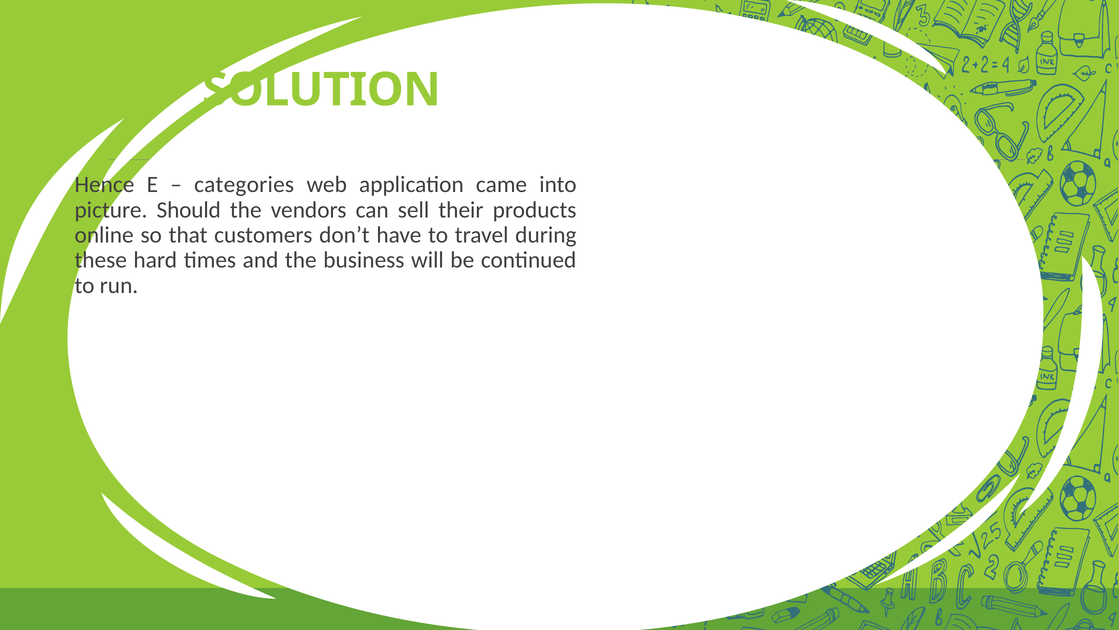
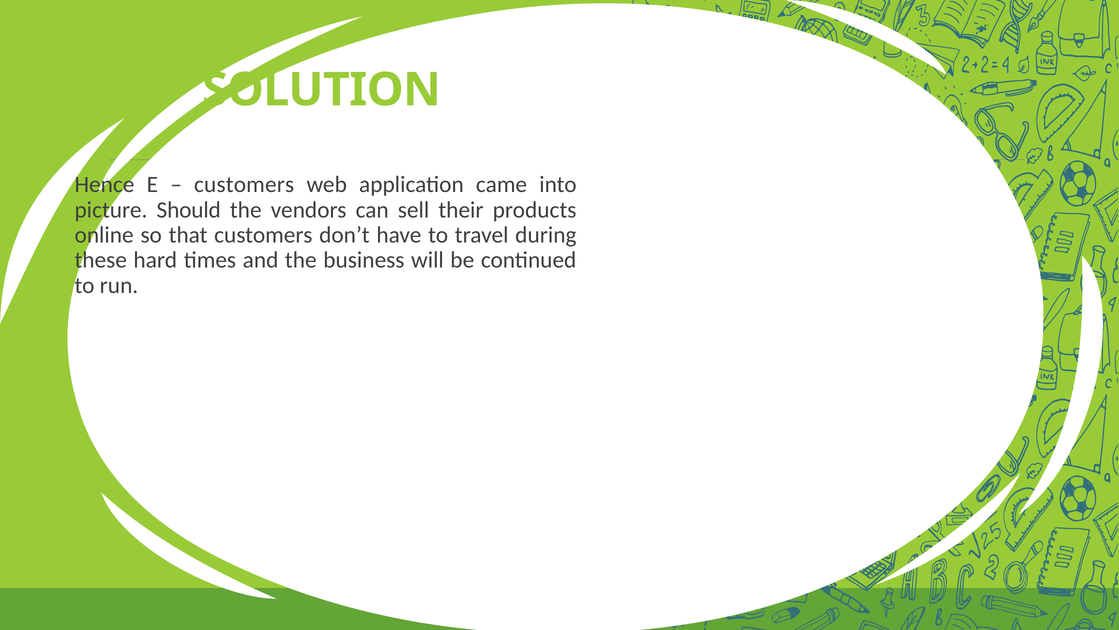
categories at (244, 185): categories -> customers
